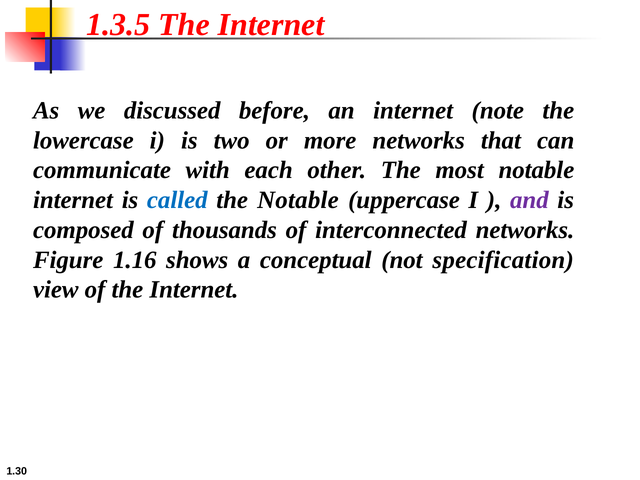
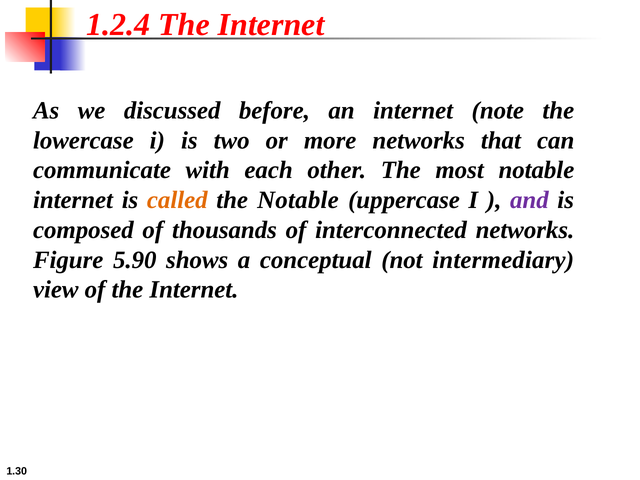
1.3.5: 1.3.5 -> 1.2.4
called colour: blue -> orange
1.16: 1.16 -> 5.90
specification: specification -> intermediary
